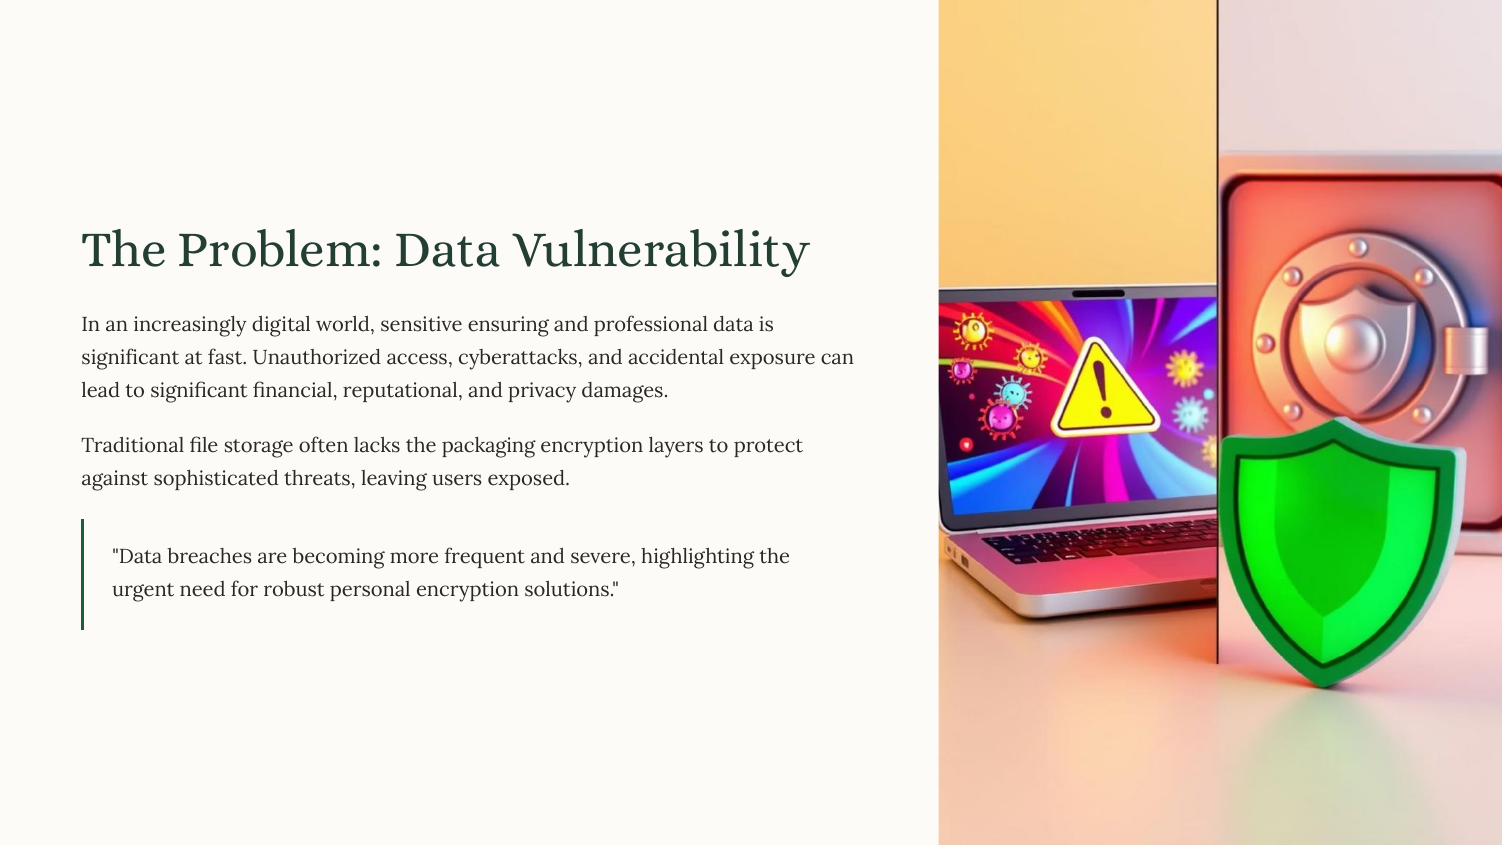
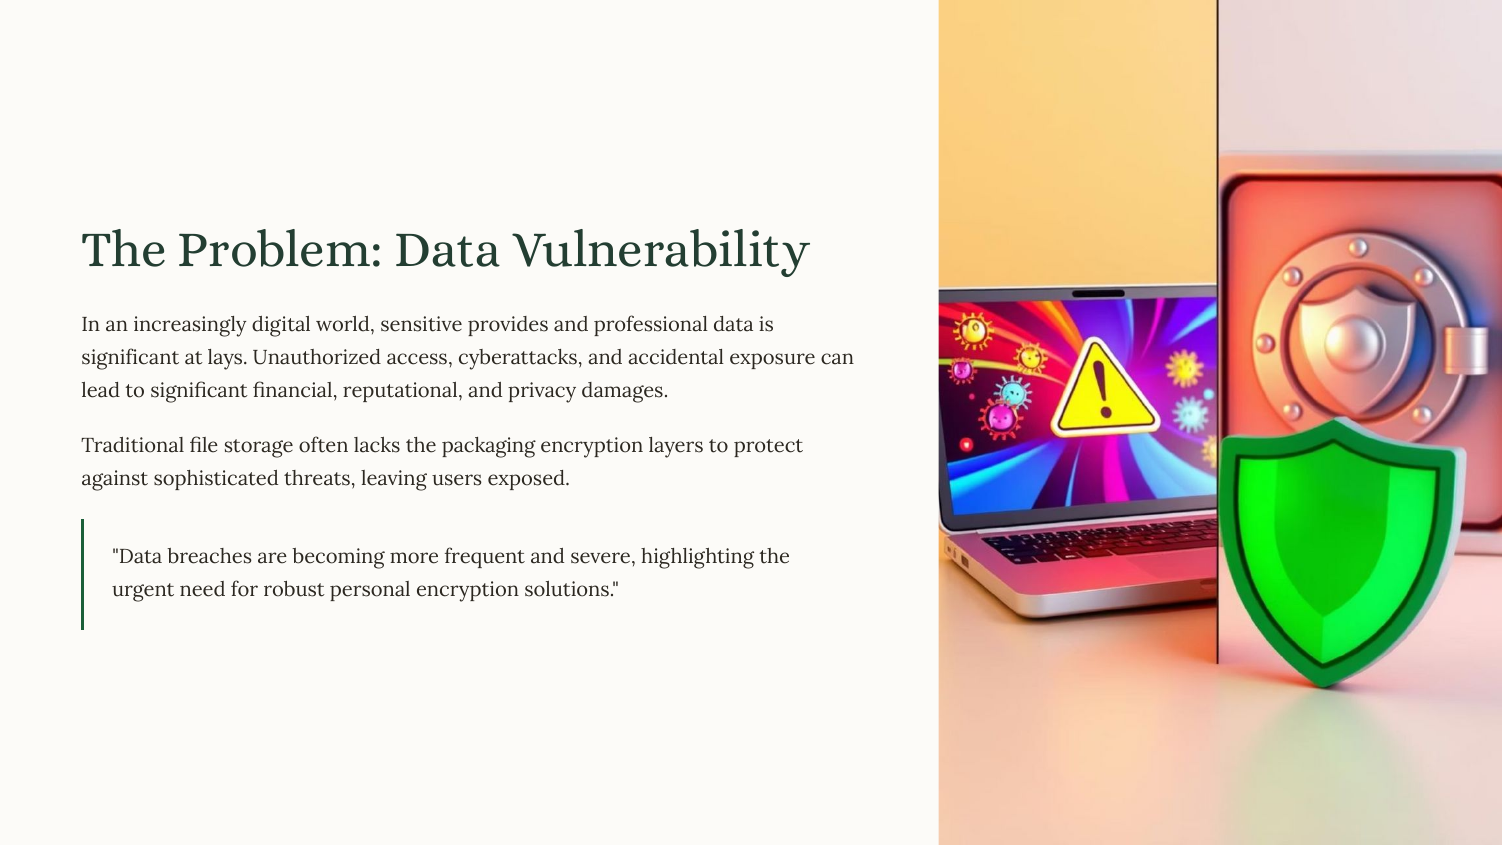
ensuring: ensuring -> provides
fast: fast -> lays
